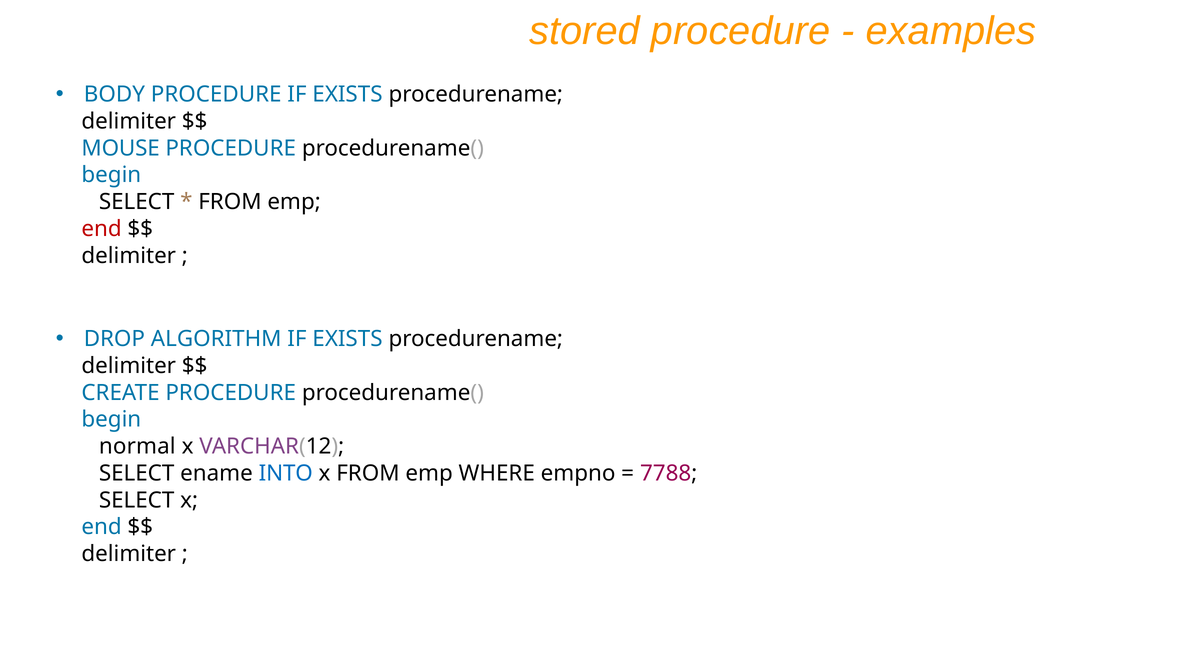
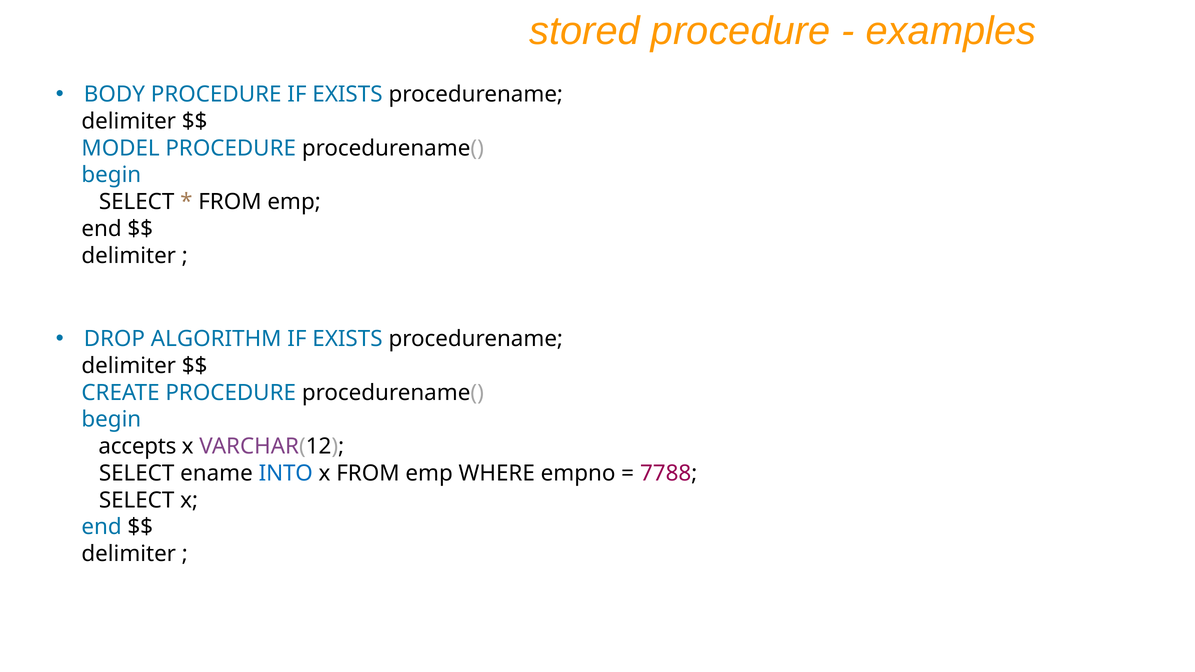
MOUSE: MOUSE -> MODEL
end at (102, 229) colour: red -> black
normal: normal -> accepts
